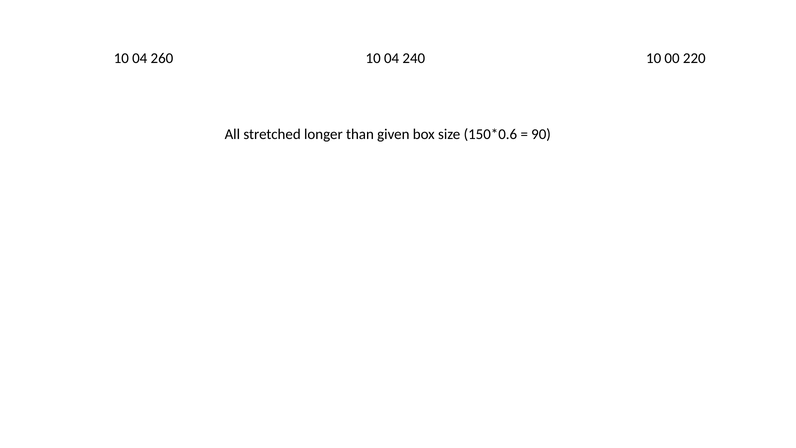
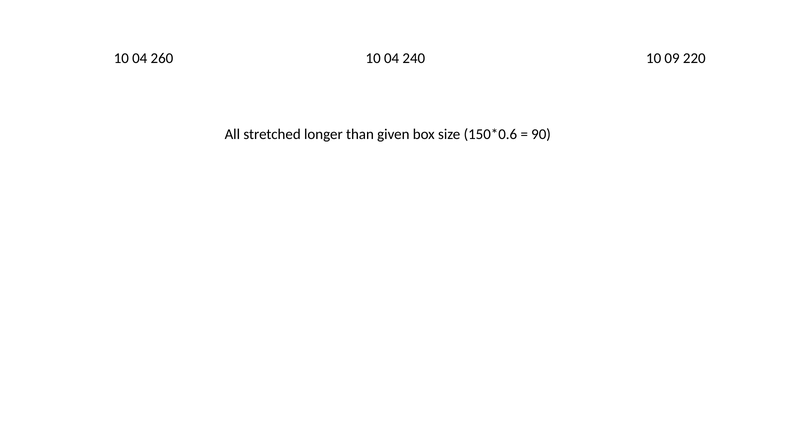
00: 00 -> 09
